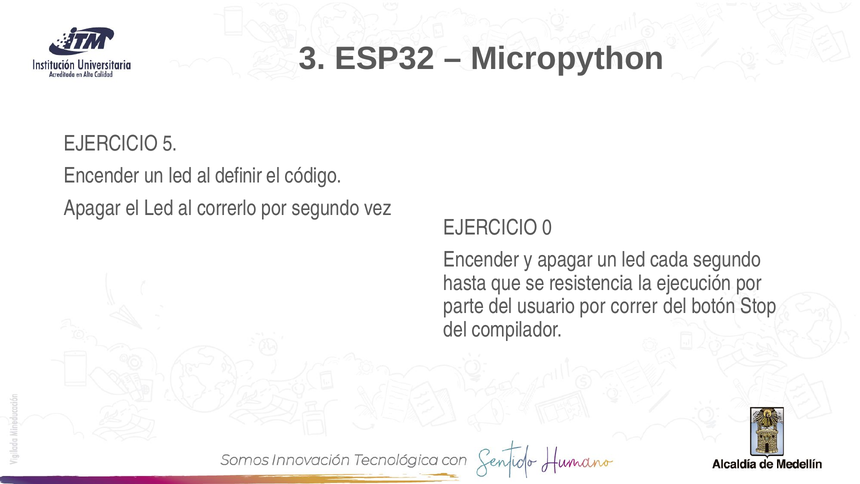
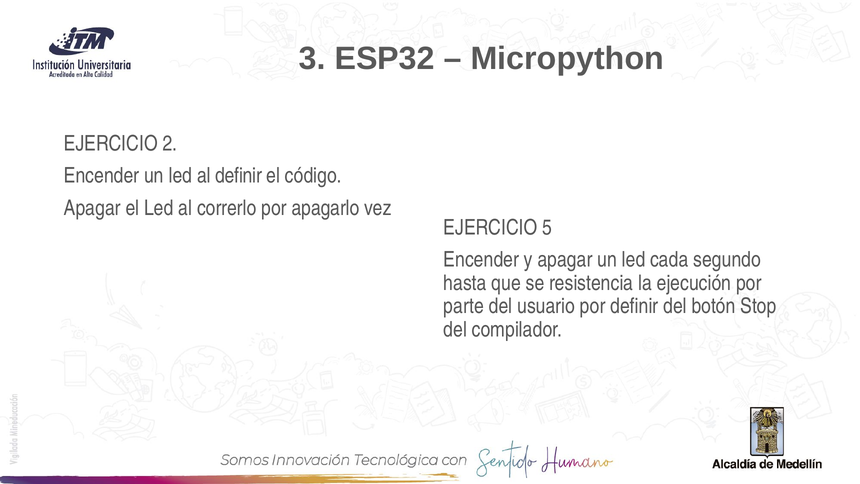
5: 5 -> 2
por segundo: segundo -> apagarlo
0: 0 -> 5
por correr: correr -> definir
